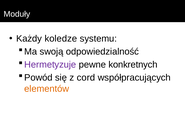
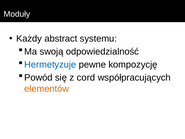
koledze: koledze -> abstract
Hermetyzuje colour: purple -> blue
konkretnych: konkretnych -> kompozycję
